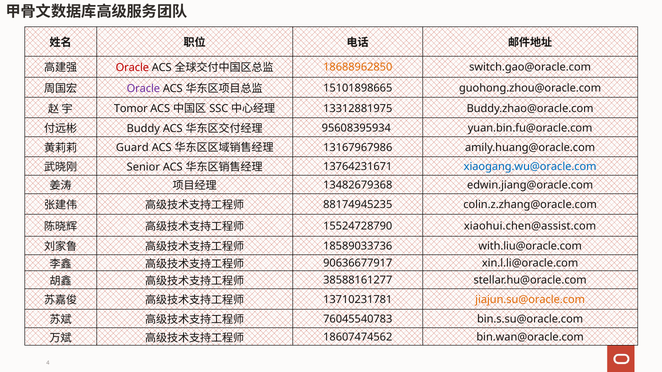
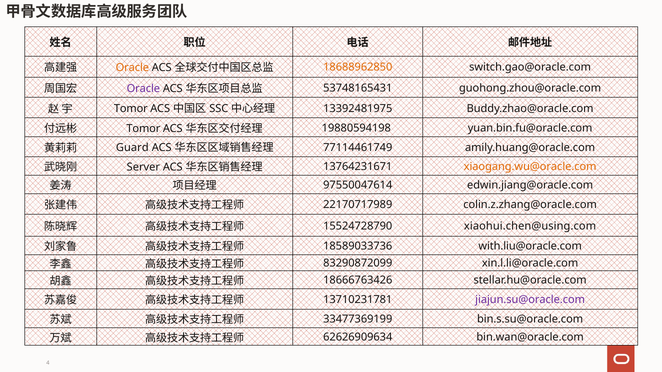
Oracle at (132, 68) colour: red -> orange
15101898665: 15101898665 -> 53748165431
13312881975: 13312881975 -> 13392481975
Buddy at (143, 129): Buddy -> Tomor
95608395934: 95608395934 -> 19880594198
13167967986: 13167967986 -> 77114461749
Senior: Senior -> Server
xiaogang.wu@oracle.com colour: blue -> orange
13482679368: 13482679368 -> 97550047614
88174945235: 88174945235 -> 22170717989
xiaohui.chen@assist.com: xiaohui.chen@assist.com -> xiaohui.chen@using.com
90636677917: 90636677917 -> 83290872099
38588161277: 38588161277 -> 18666763426
jiajun.su@oracle.com colour: orange -> purple
76045540783: 76045540783 -> 33477369199
18607474562: 18607474562 -> 62626909634
